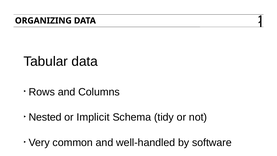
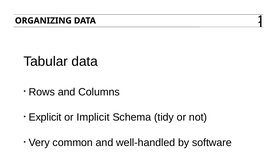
Nested: Nested -> Explicit
